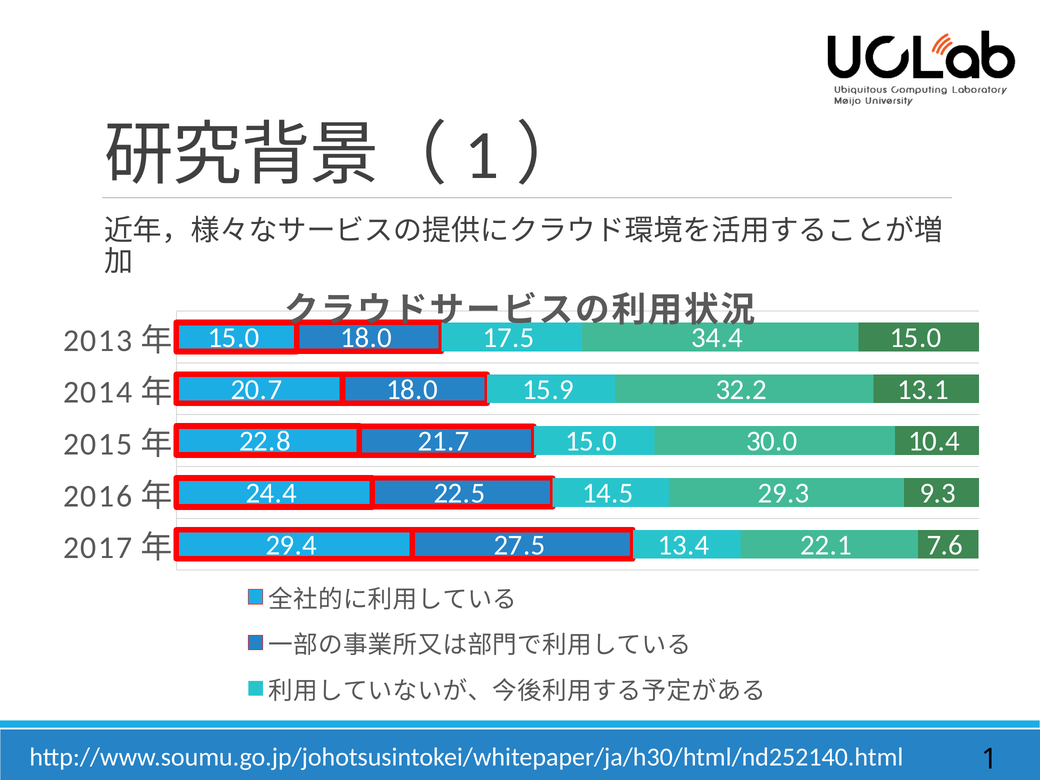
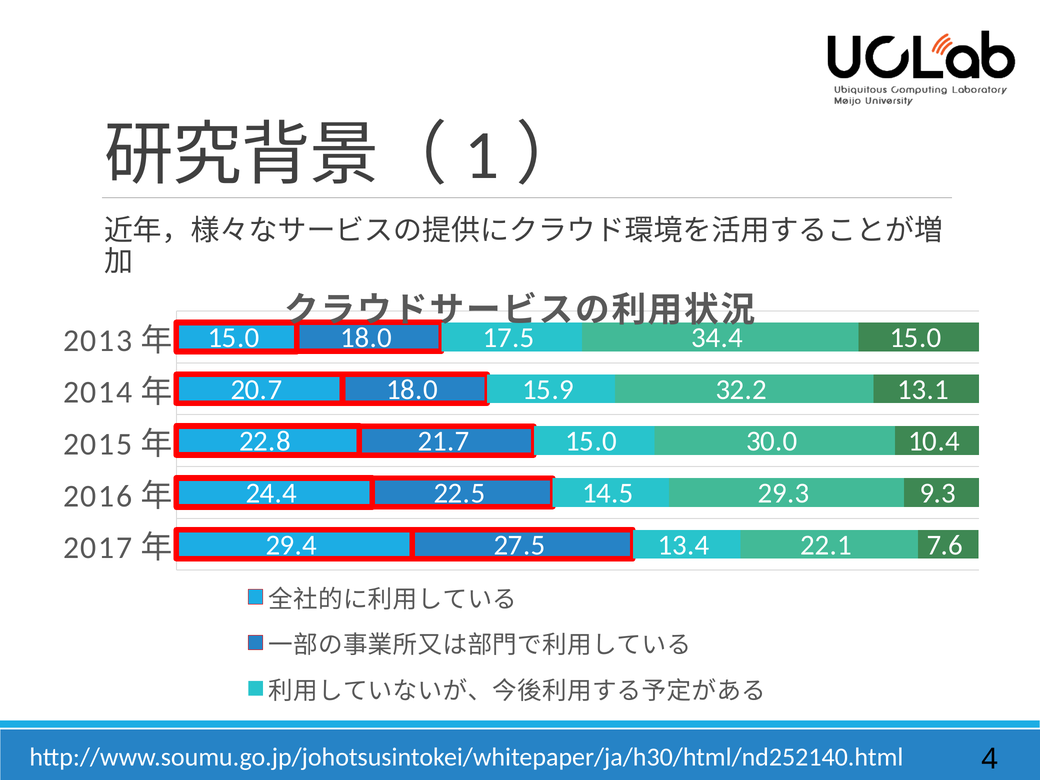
1: 1 -> 4
